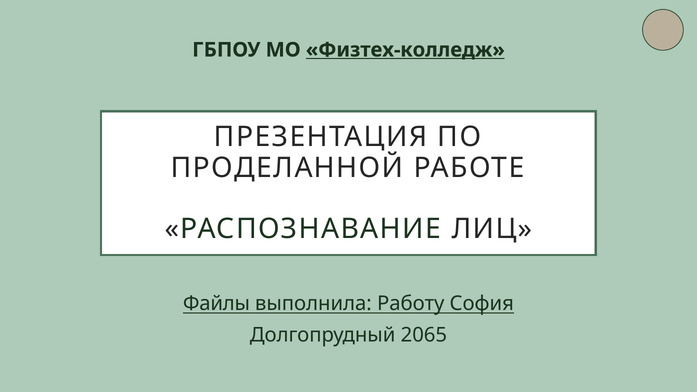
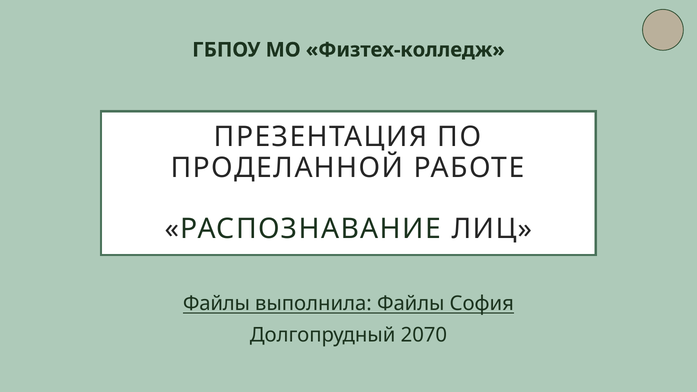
Физтех-колледж underline: present -> none
выполнила Работу: Работу -> Файлы
2065: 2065 -> 2070
